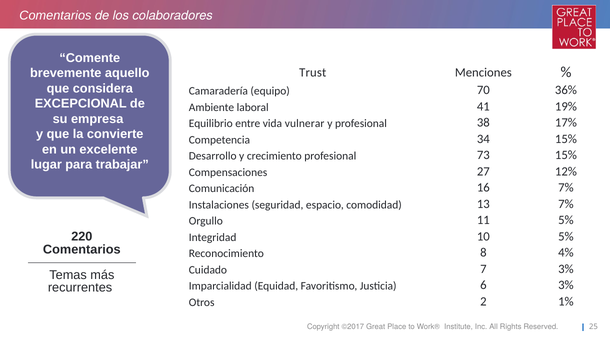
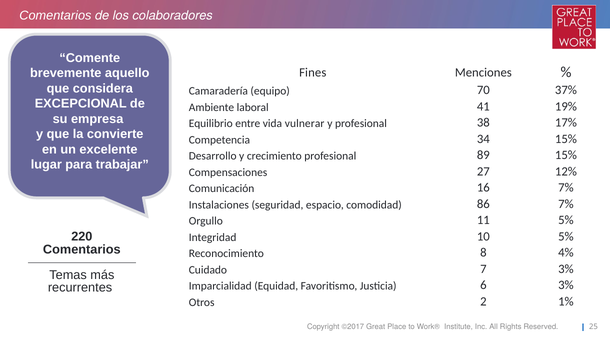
Trust: Trust -> Fines
36%: 36% -> 37%
73: 73 -> 89
13: 13 -> 86
